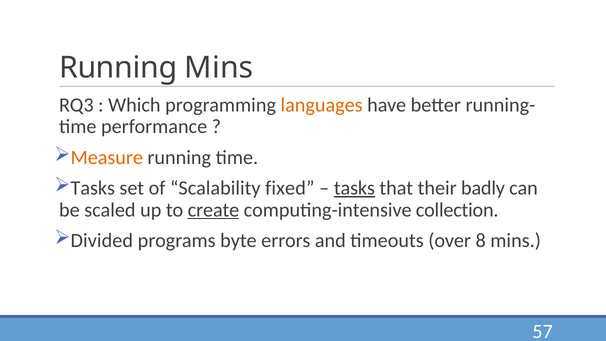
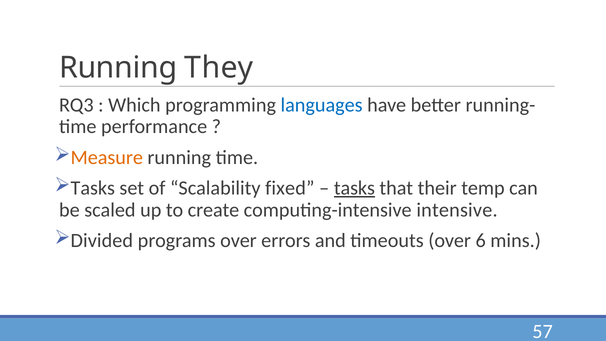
Running Mins: Mins -> They
languages colour: orange -> blue
badly: badly -> temp
create underline: present -> none
collection: collection -> intensive
programs byte: byte -> over
8: 8 -> 6
